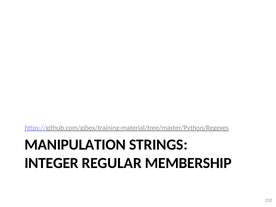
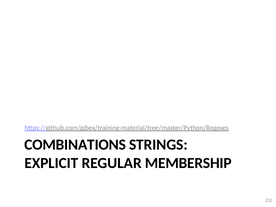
MANIPULATION: MANIPULATION -> COMBINATIONS
INTEGER: INTEGER -> EXPLICIT
